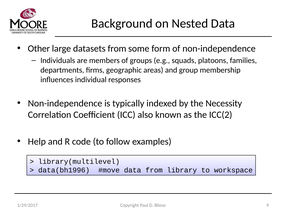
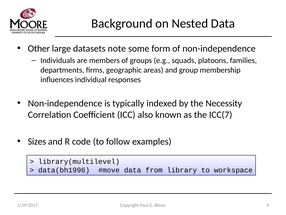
datasets from: from -> note
ICC(2: ICC(2 -> ICC(7
Help: Help -> Sizes
